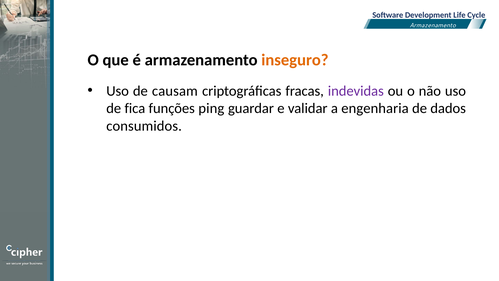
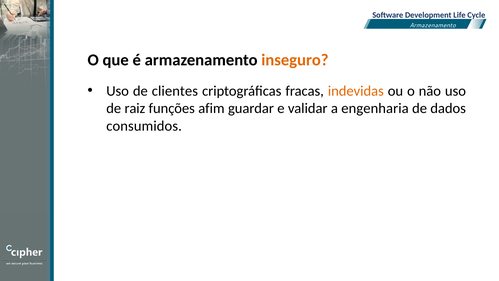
causam: causam -> clientes
indevidas colour: purple -> orange
fica: fica -> raiz
ping: ping -> afim
